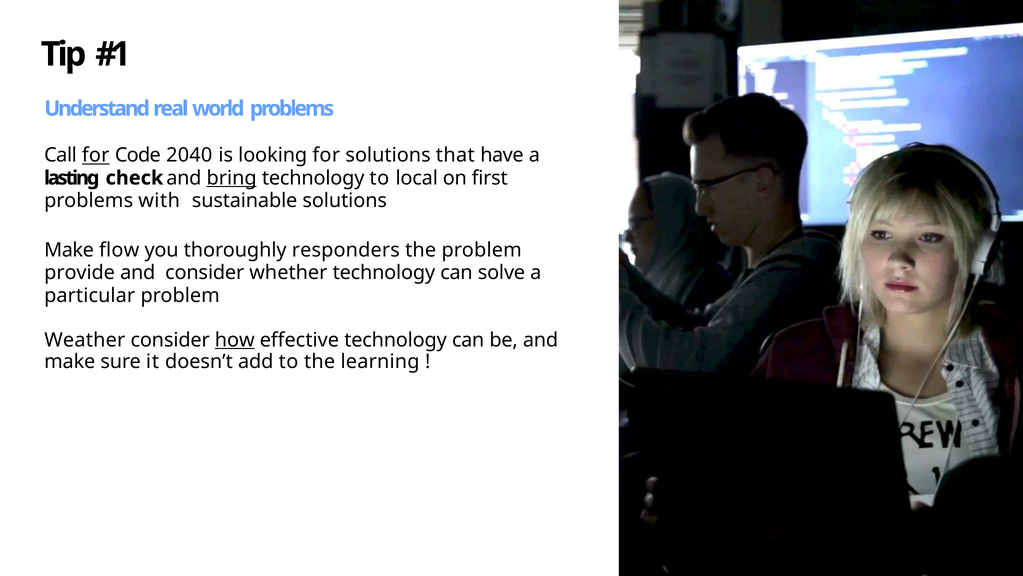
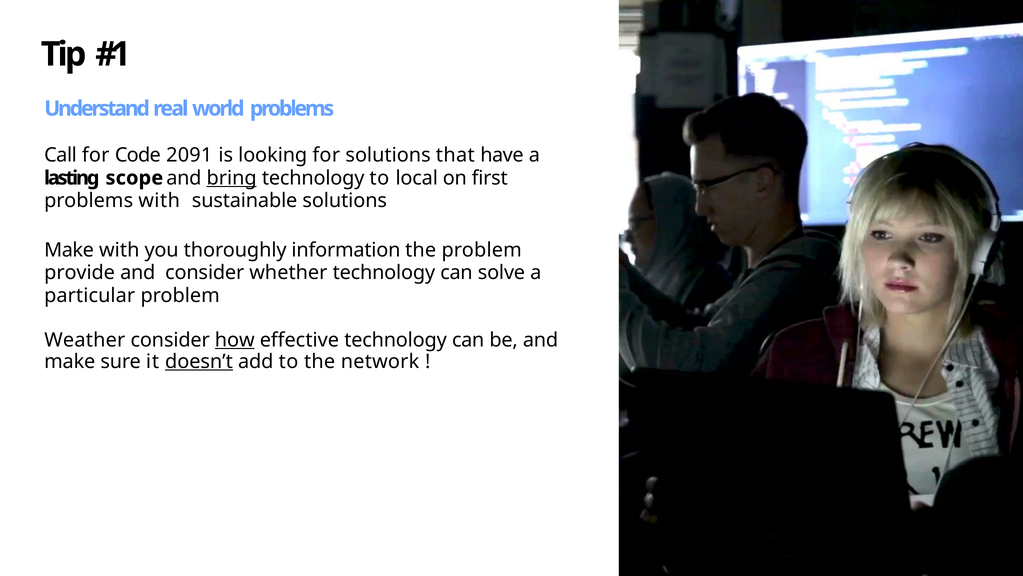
for at (96, 155) underline: present -> none
2040: 2040 -> 2091
check: check -> scope
Make flow: flow -> with
responders: responders -> information
doesn’t underline: none -> present
learning: learning -> network
